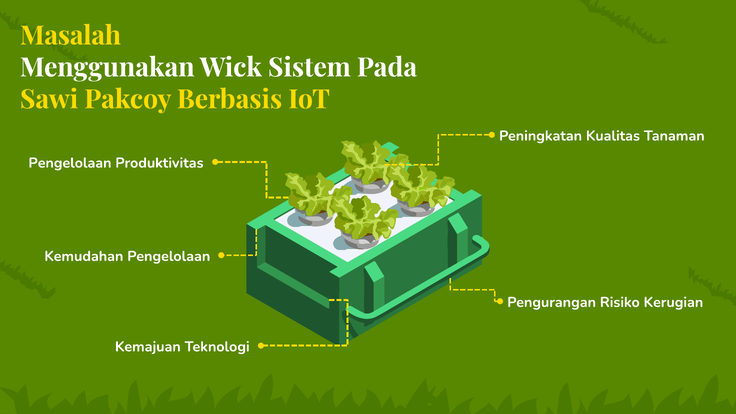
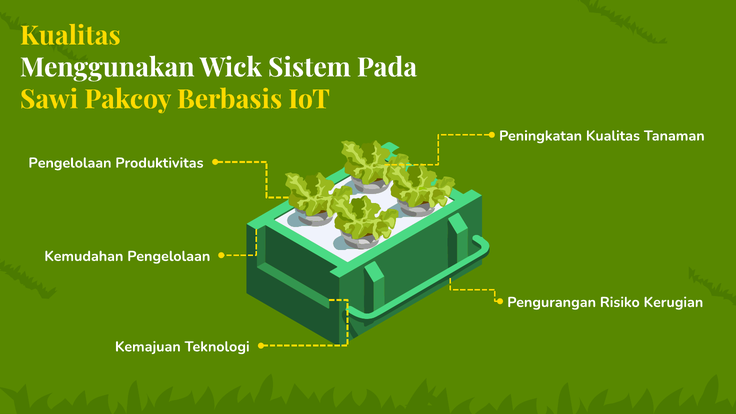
Masalah at (70, 36): Masalah -> Kualitas
